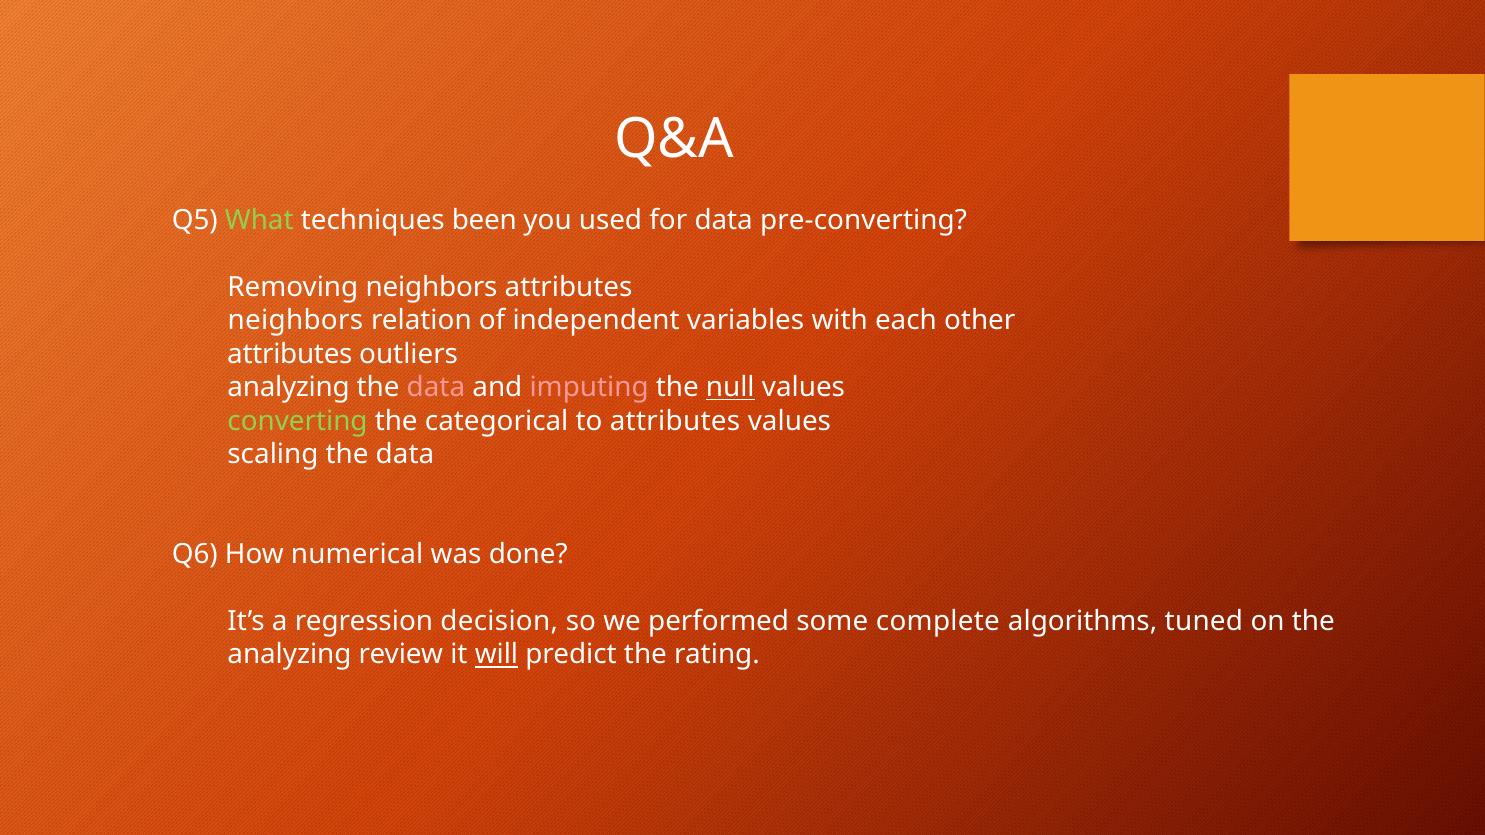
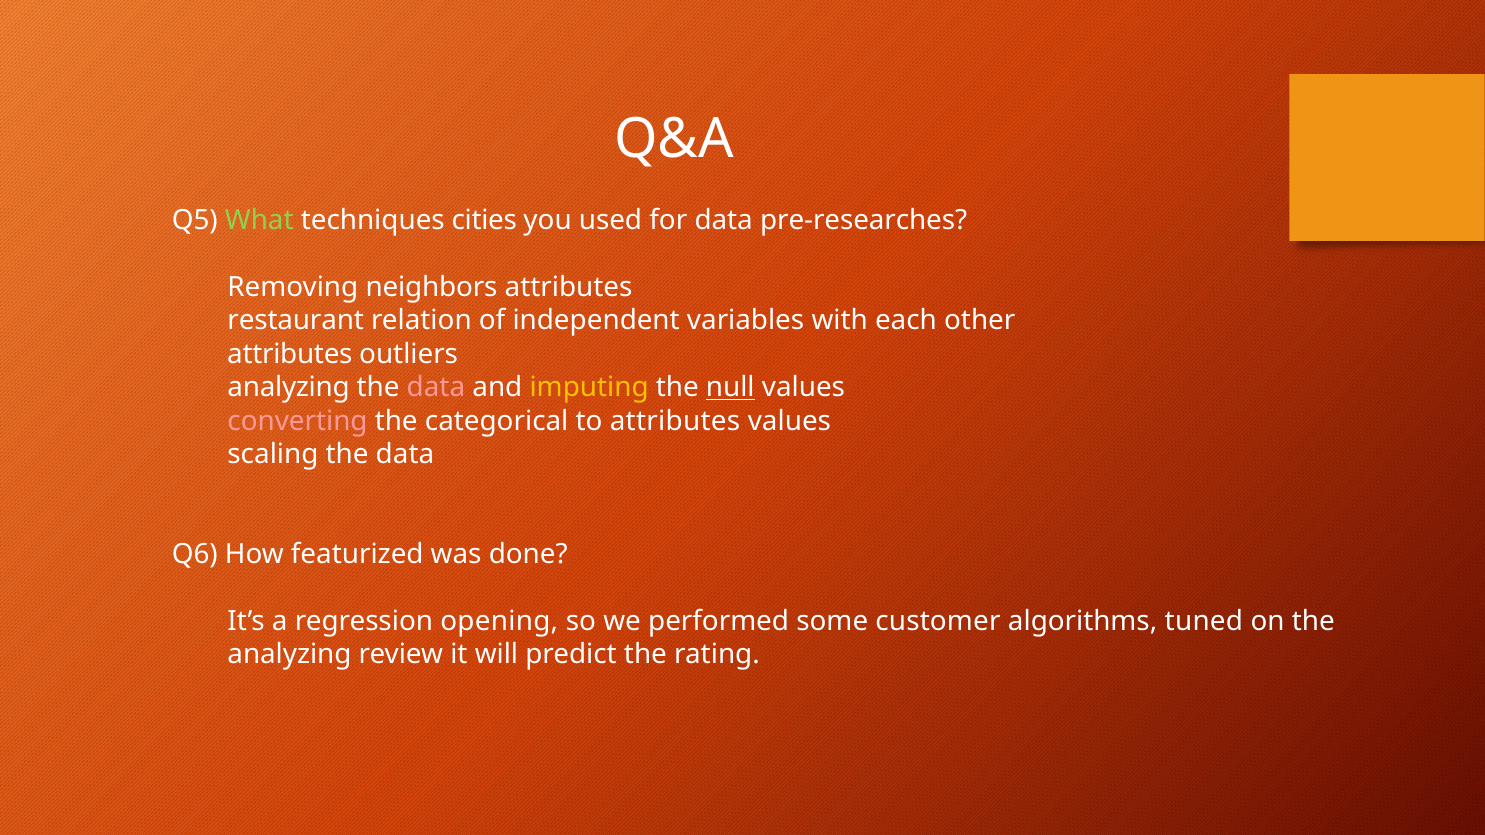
been: been -> cities
pre-converting: pre-converting -> pre-researches
neighbors at (295, 321): neighbors -> restaurant
imputing colour: pink -> yellow
converting colour: light green -> pink
numerical: numerical -> featurized
decision: decision -> opening
complete: complete -> customer
will underline: present -> none
